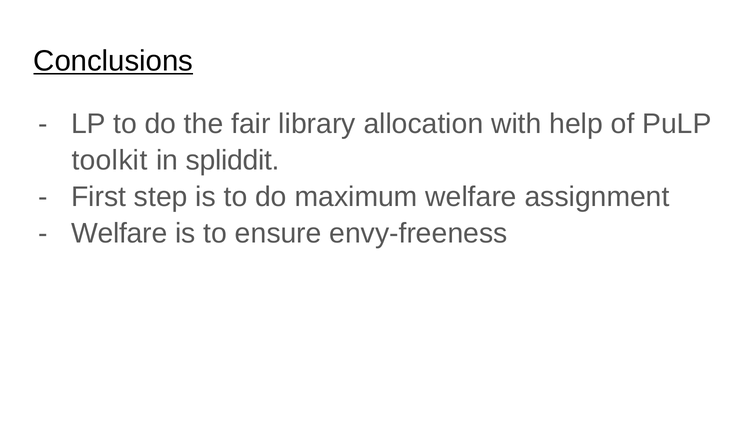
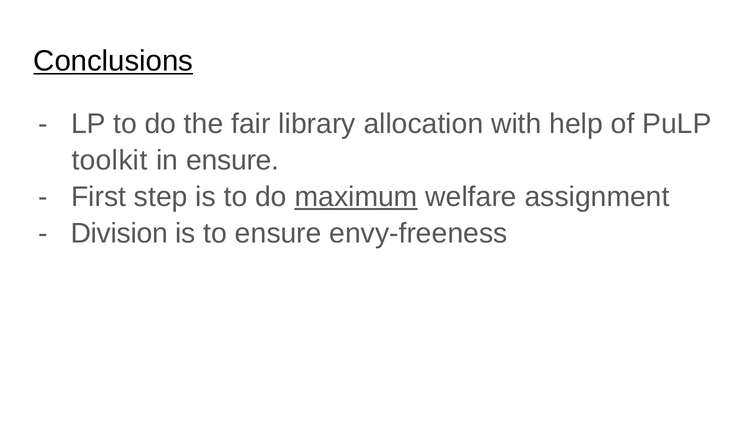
in spliddit: spliddit -> ensure
maximum underline: none -> present
Welfare at (119, 234): Welfare -> Division
